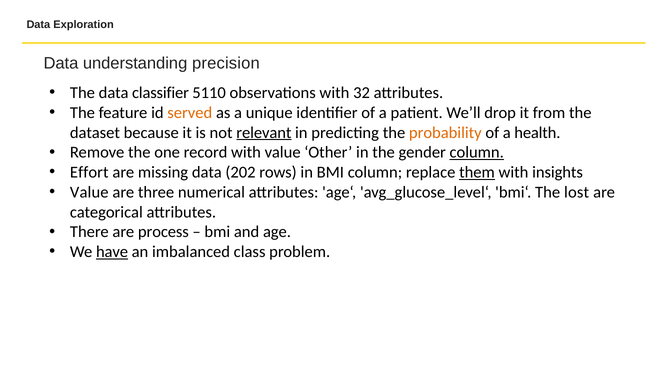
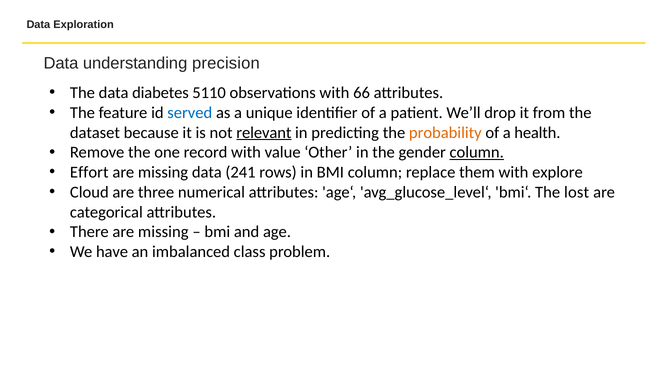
classifier: classifier -> diabetes
32: 32 -> 66
served colour: orange -> blue
202: 202 -> 241
them underline: present -> none
insights: insights -> explore
Value at (89, 192): Value -> Cloud
There are process: process -> missing
have underline: present -> none
